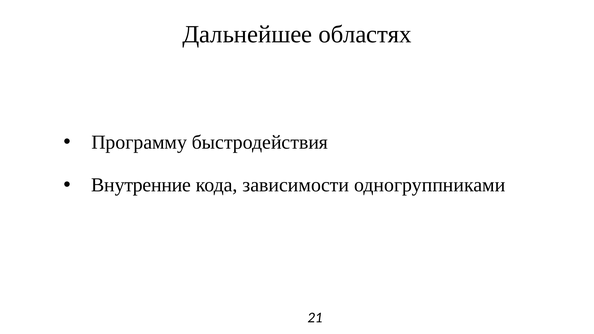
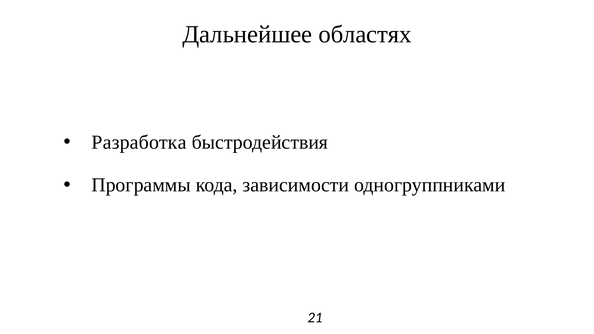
Программу: Программу -> Разработка
Внутренние: Внутренние -> Программы
